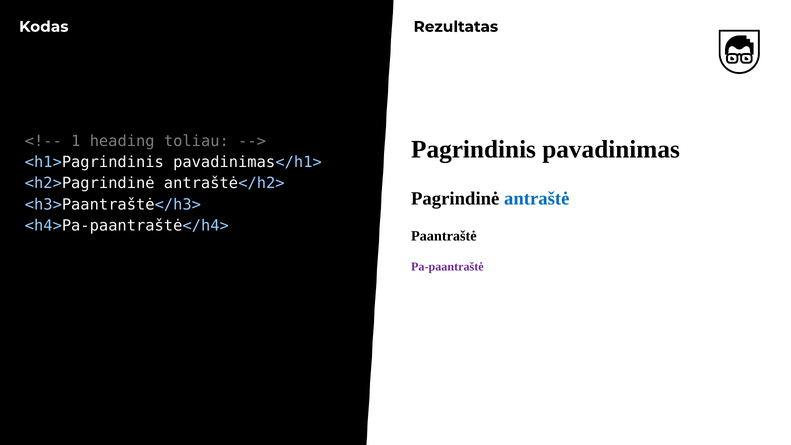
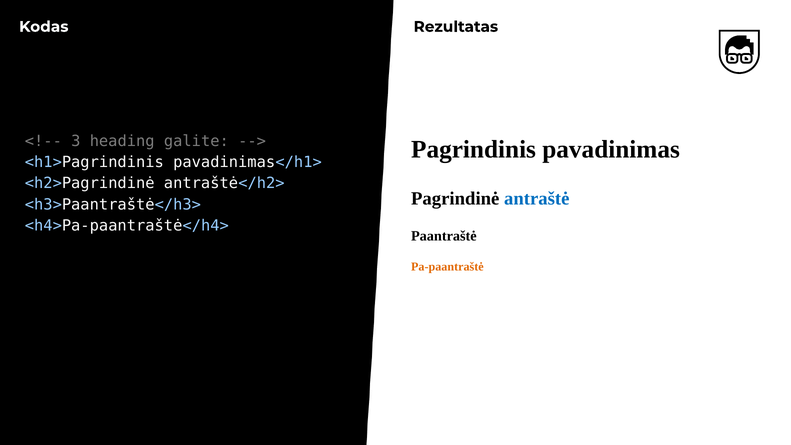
1: 1 -> 3
toliau: toliau -> galite
Pa-paantraštė colour: purple -> orange
